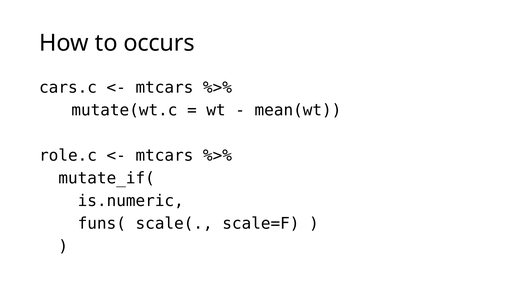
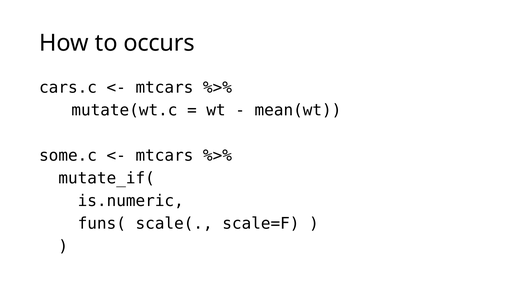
role.c: role.c -> some.c
